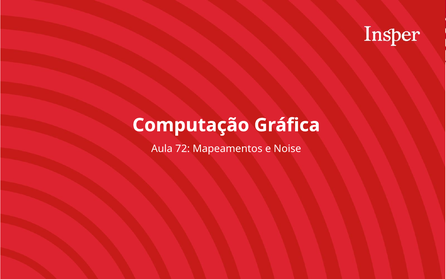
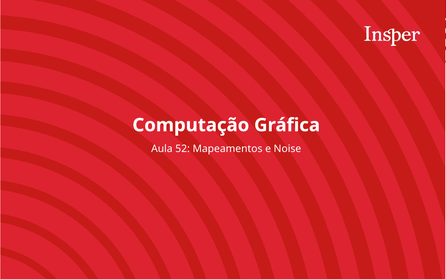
72: 72 -> 52
